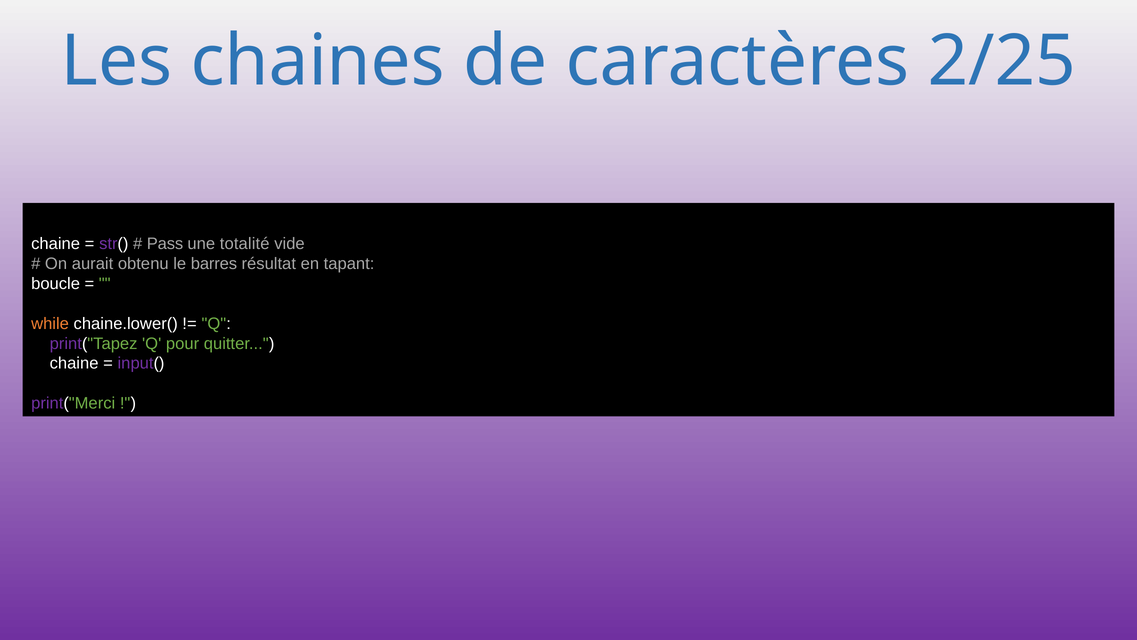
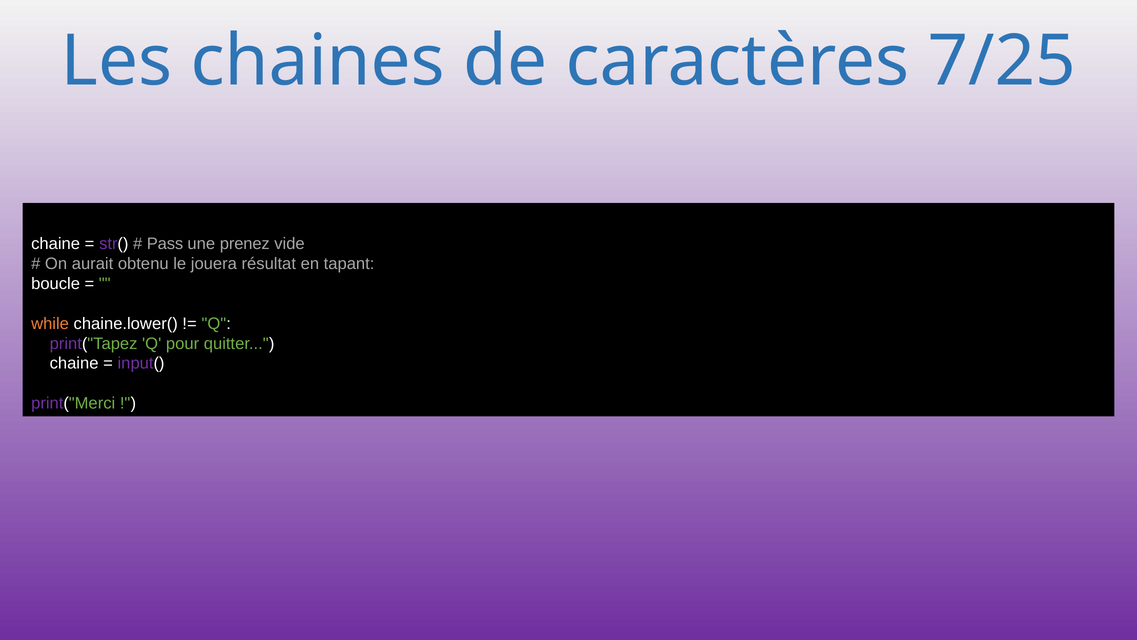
2/25: 2/25 -> 7/25
totalité: totalité -> prenez
barres: barres -> jouera
